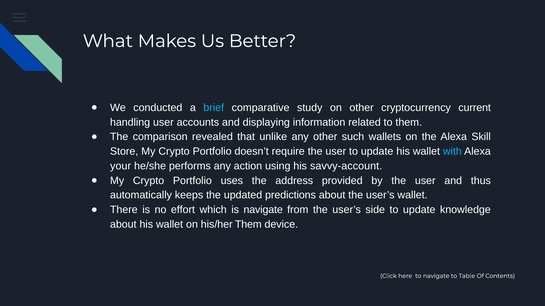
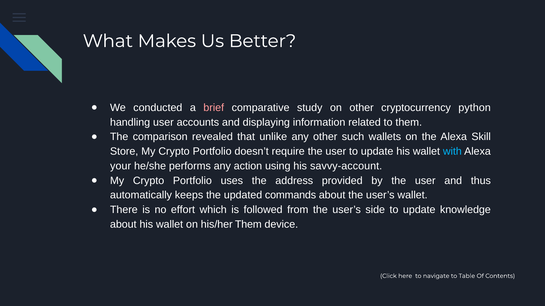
brief colour: light blue -> pink
current: current -> python
predictions: predictions -> commands
is navigate: navigate -> followed
